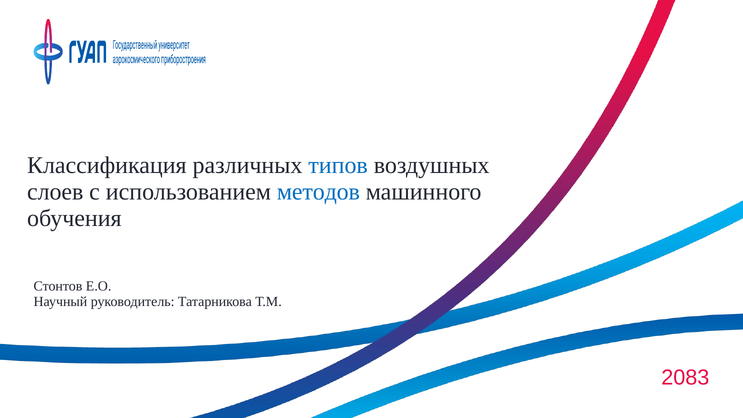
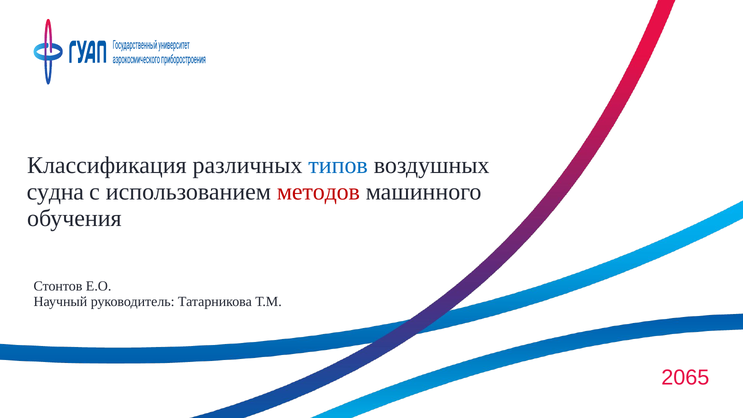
слоев: слоев -> судна
методов colour: blue -> red
2083: 2083 -> 2065
